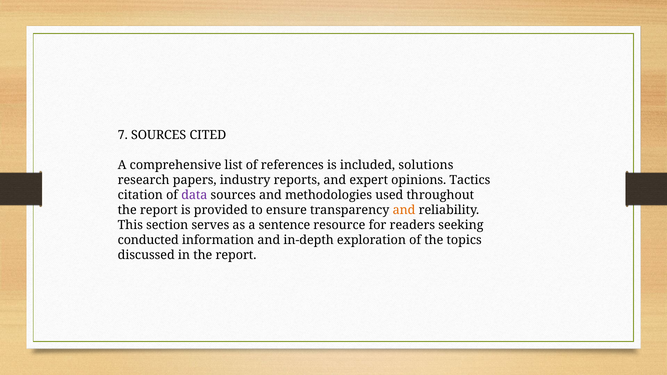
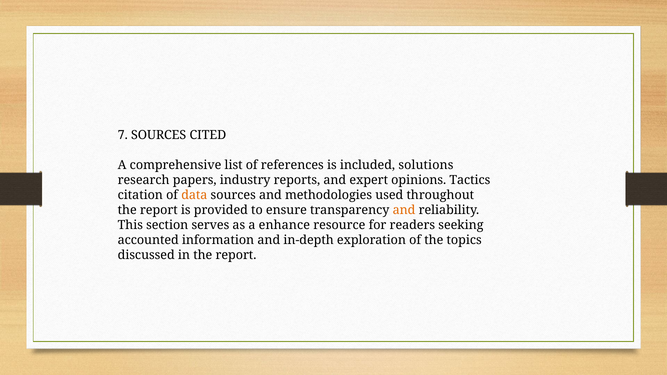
data colour: purple -> orange
sentence: sentence -> enhance
conducted: conducted -> accounted
